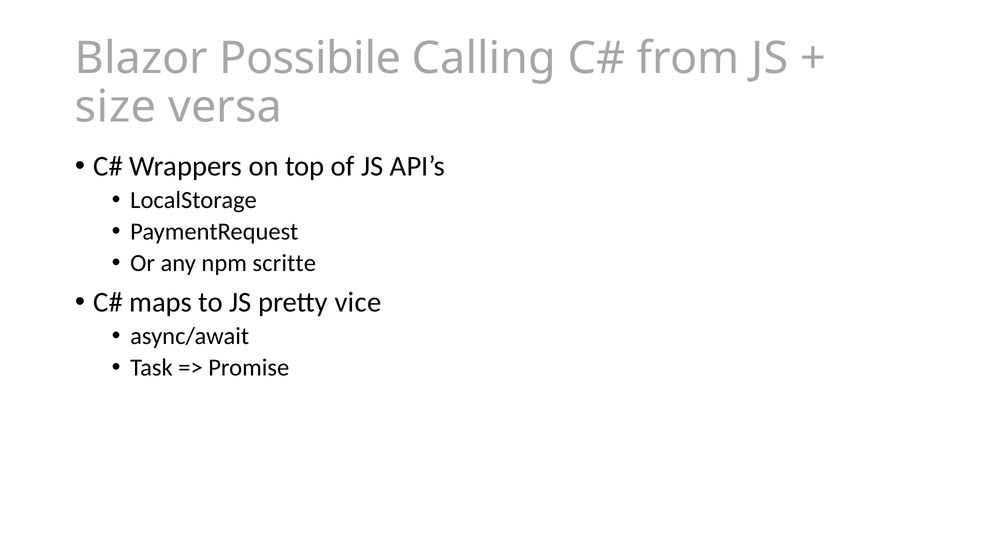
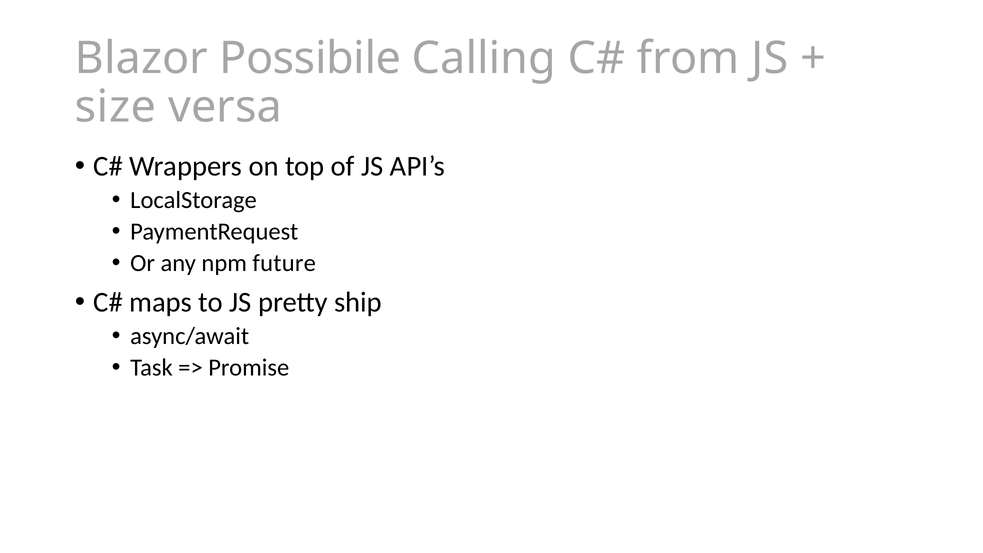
scritte: scritte -> future
vice: vice -> ship
